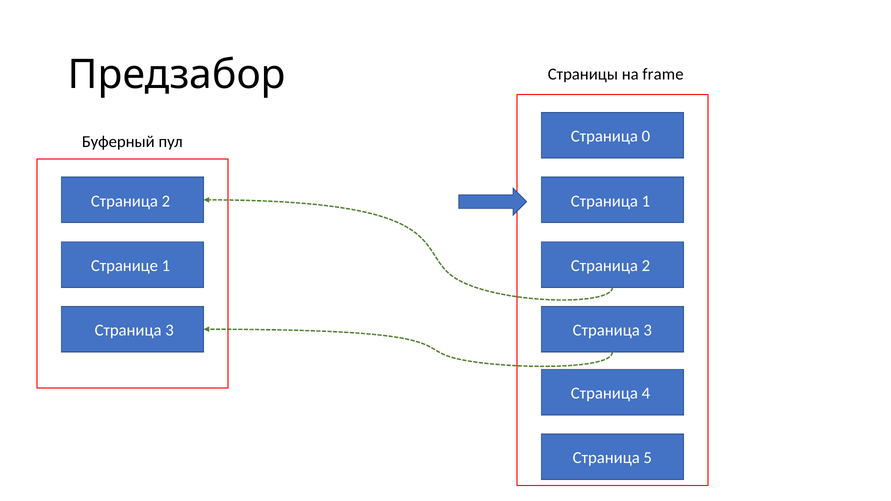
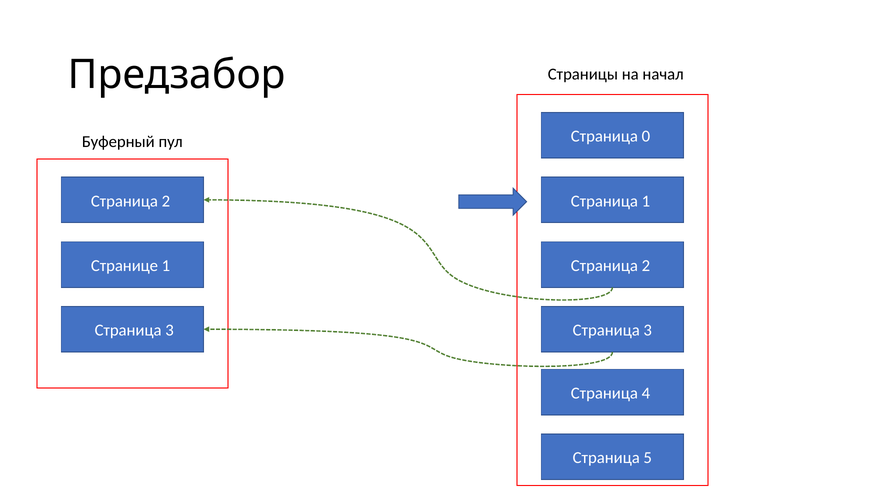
frame: frame -> начал
